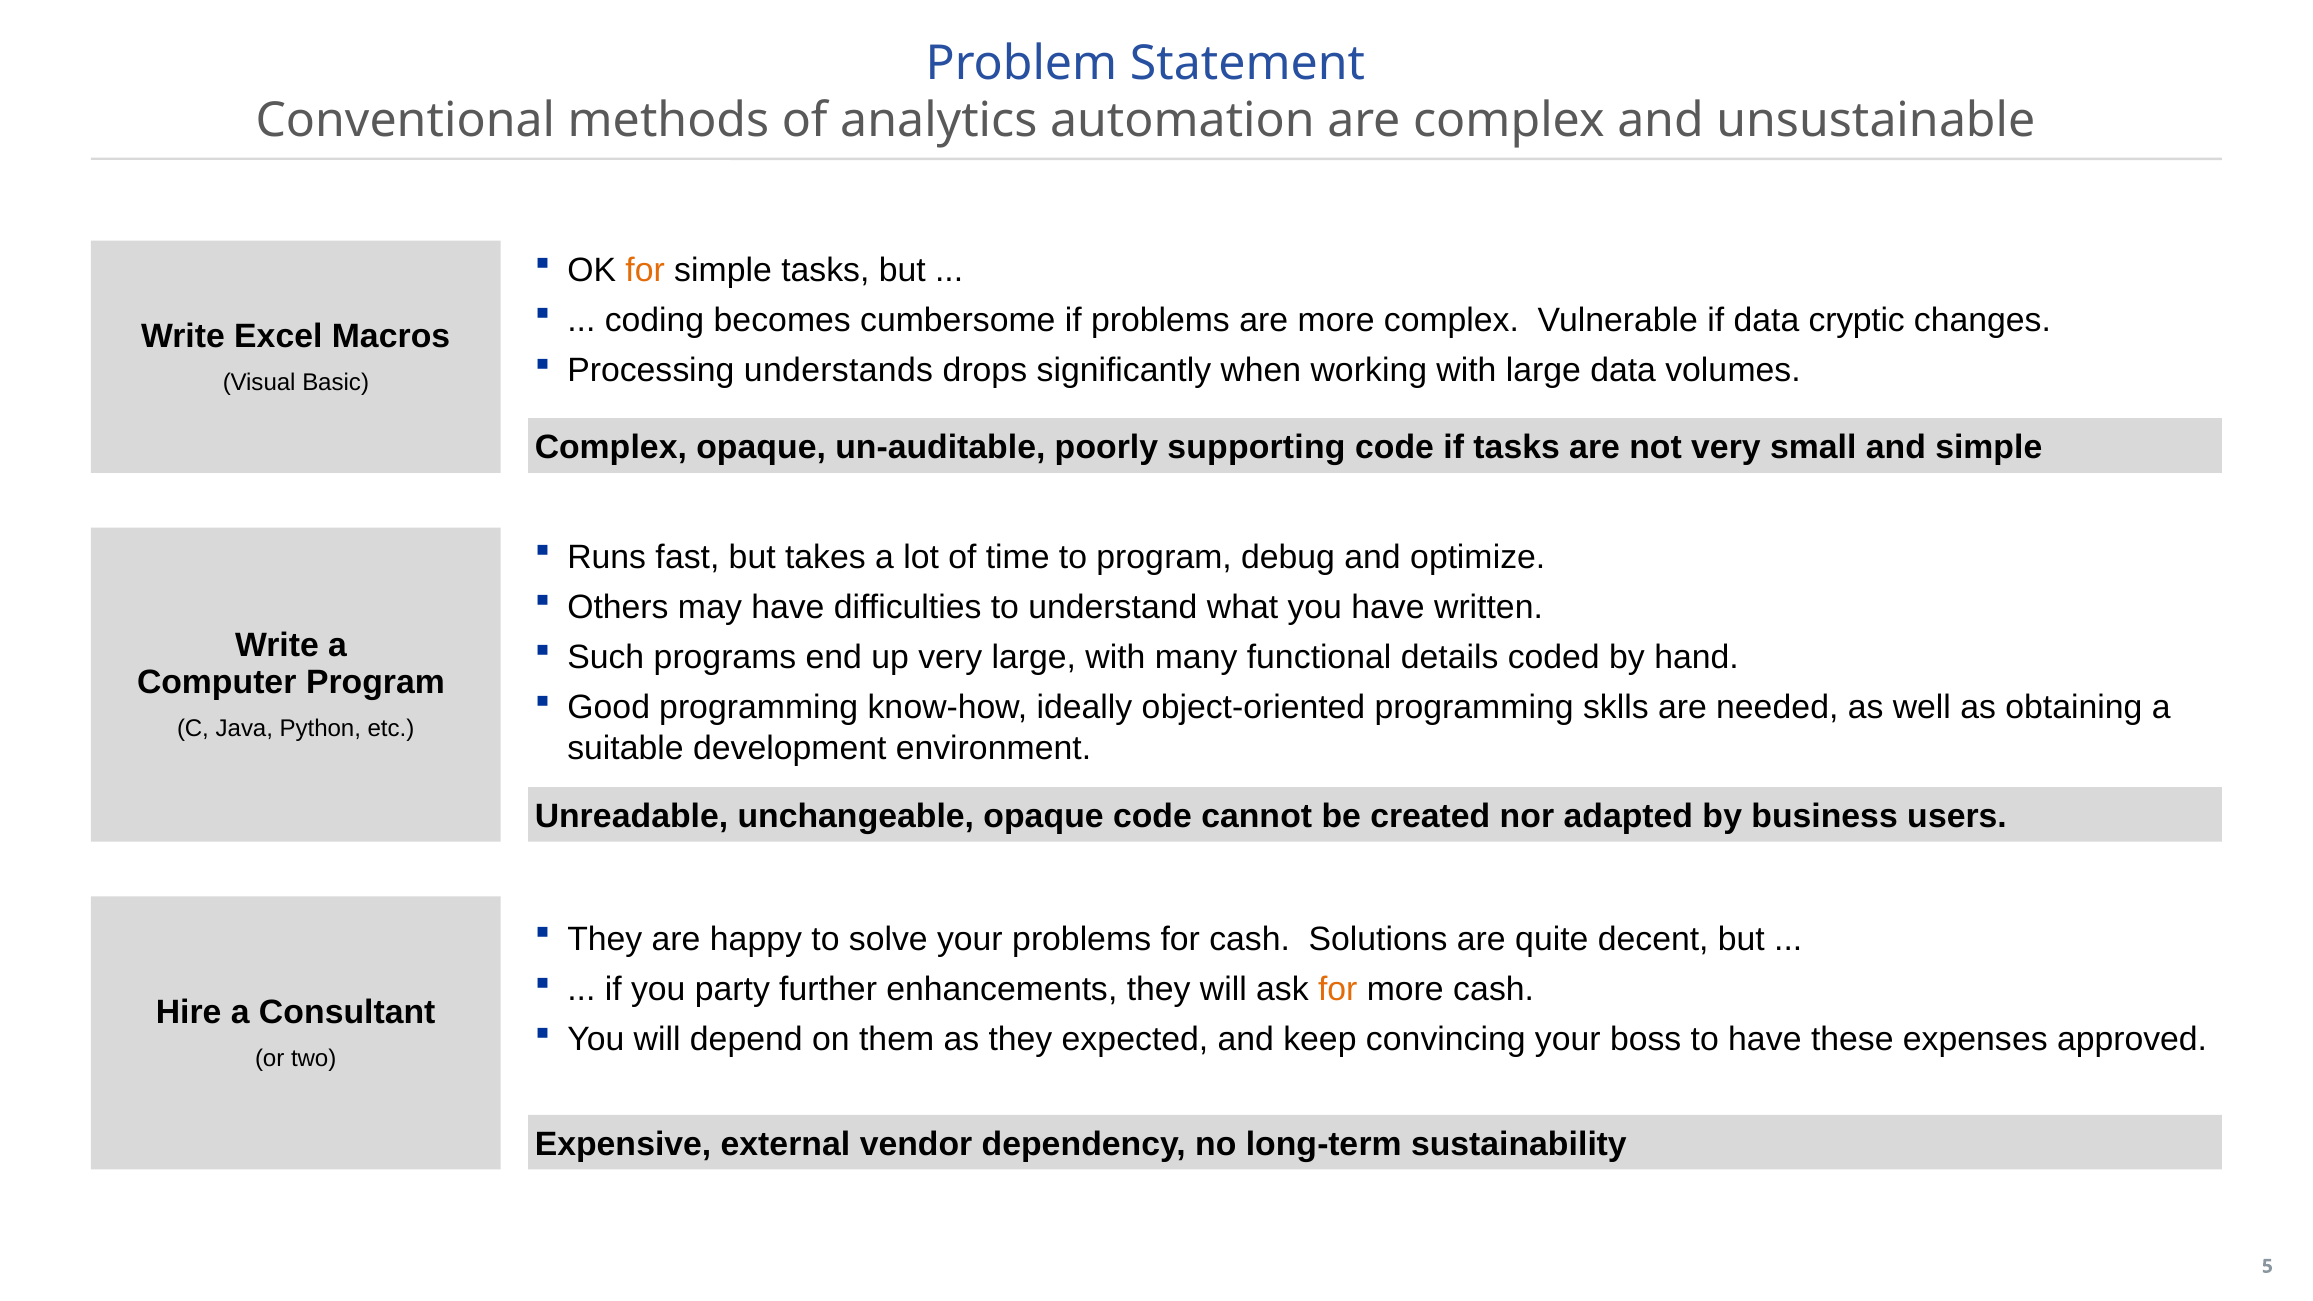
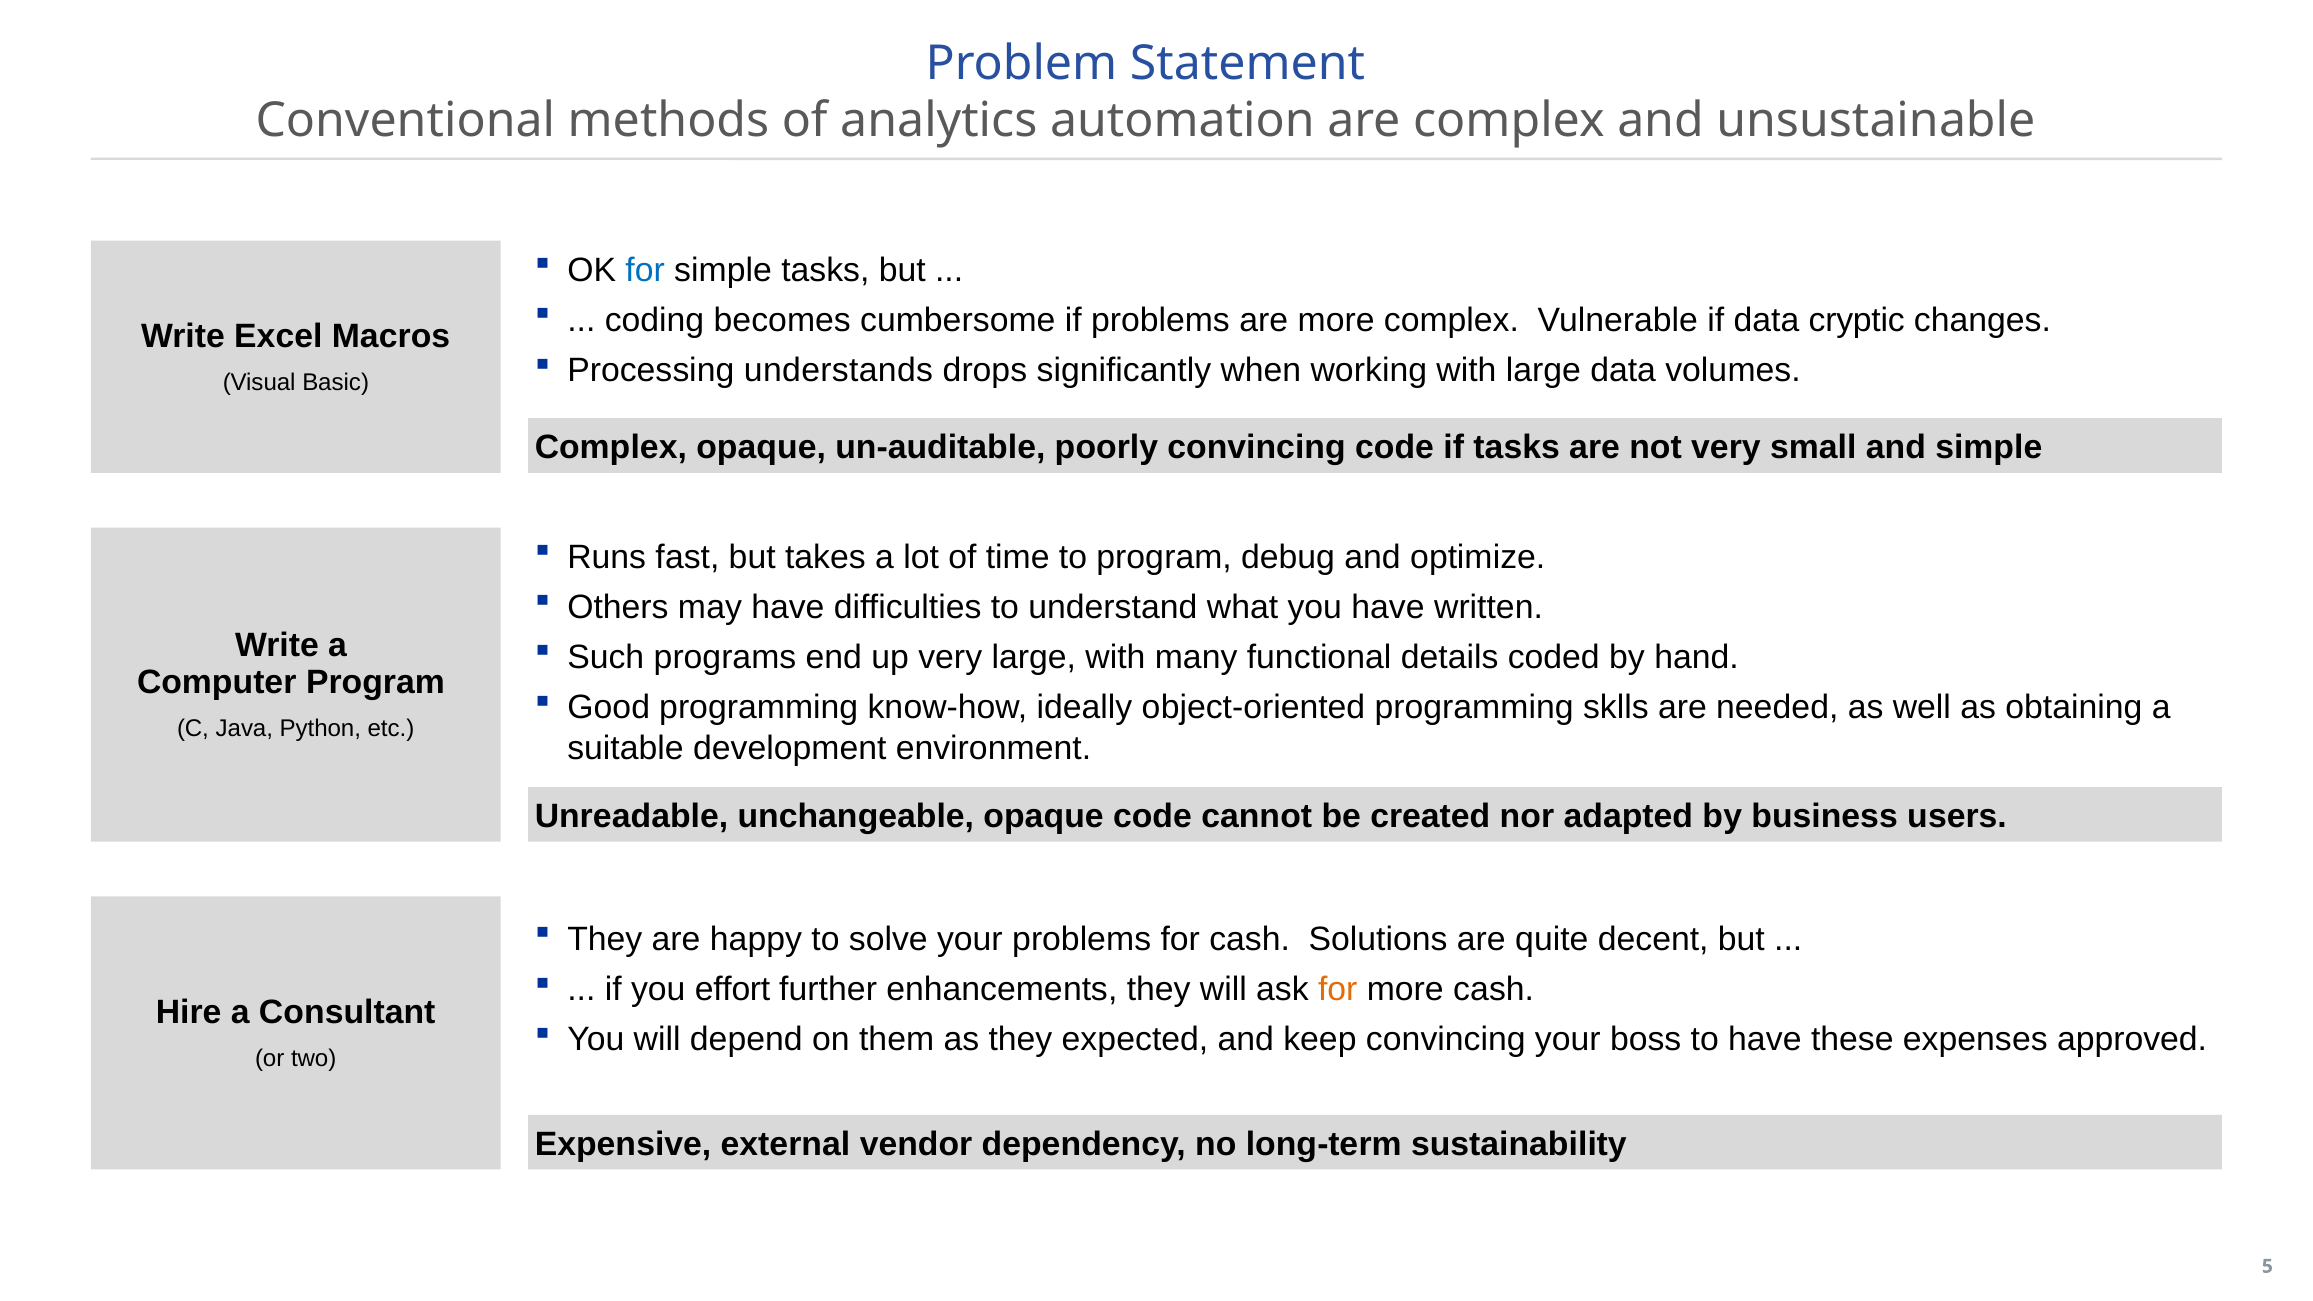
for at (645, 270) colour: orange -> blue
poorly supporting: supporting -> convincing
party: party -> effort
